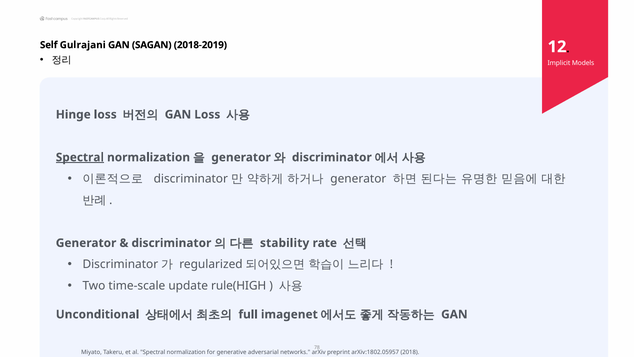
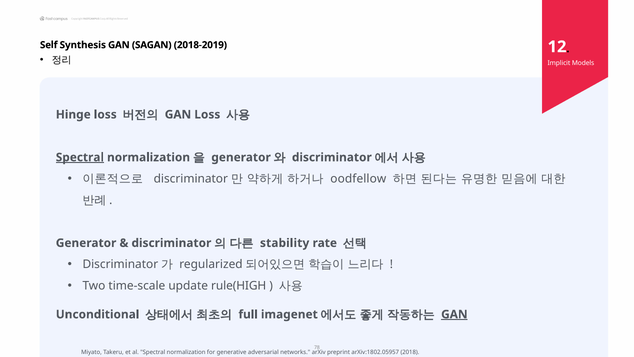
Gulrajani: Gulrajani -> Synthesis
generator at (358, 179): generator -> oodfellow
GAN at (454, 314) underline: none -> present
